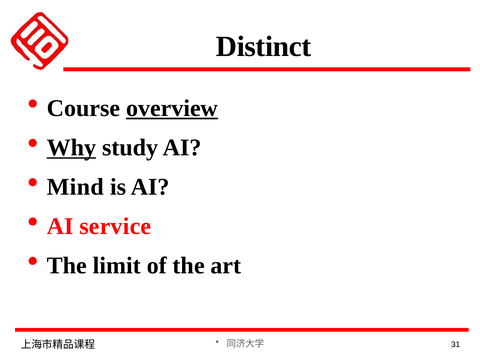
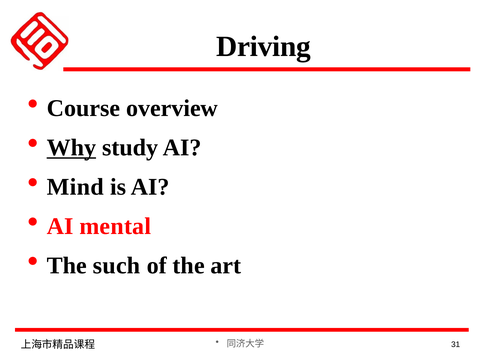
Distinct: Distinct -> Driving
overview underline: present -> none
service: service -> mental
limit: limit -> such
